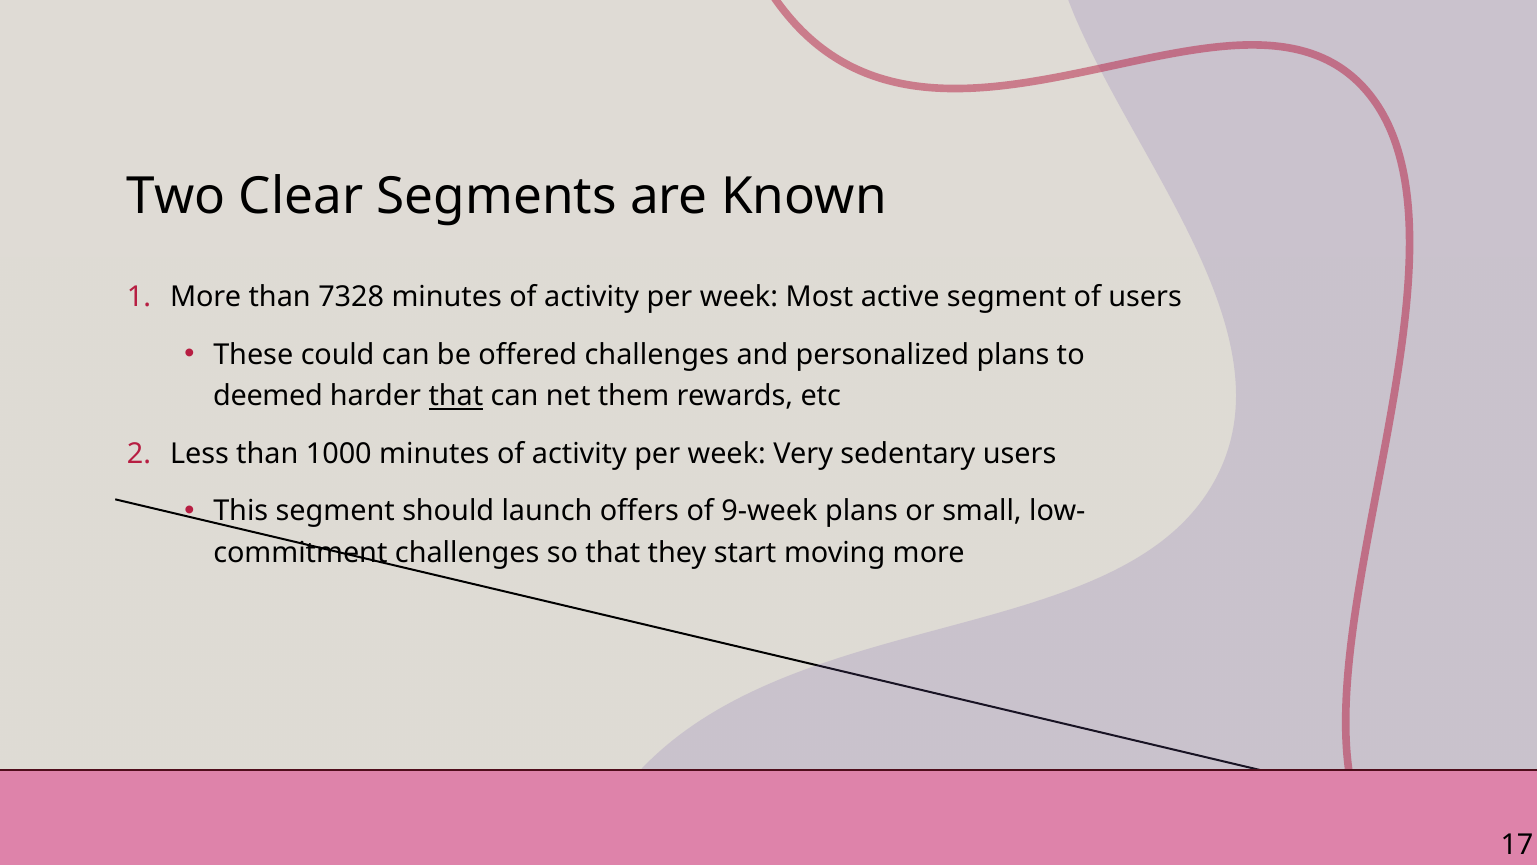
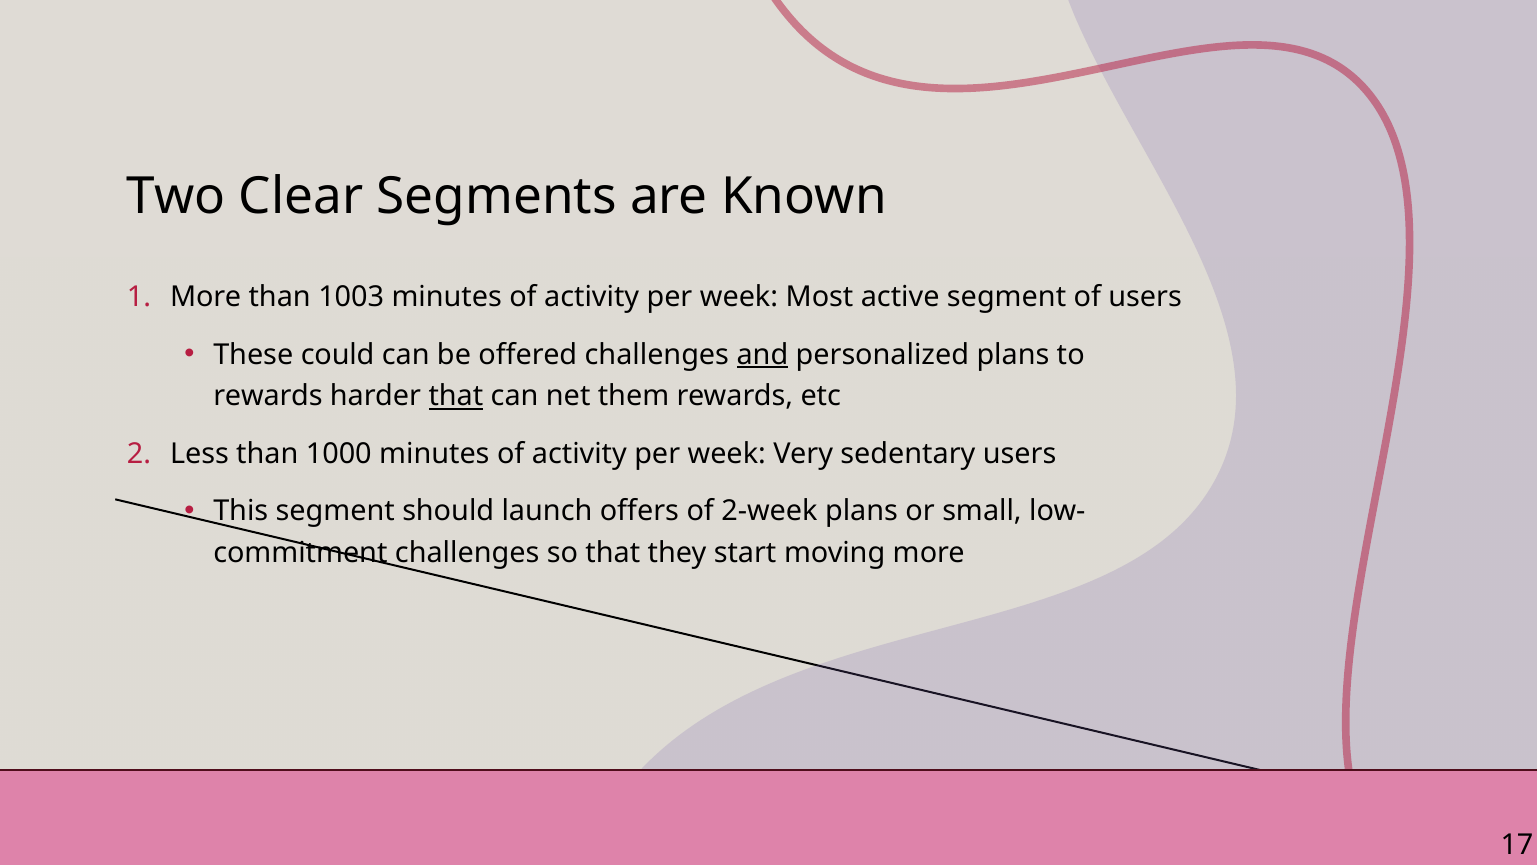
7328: 7328 -> 1003
and underline: none -> present
deemed at (268, 396): deemed -> rewards
9-week: 9-week -> 2-week
